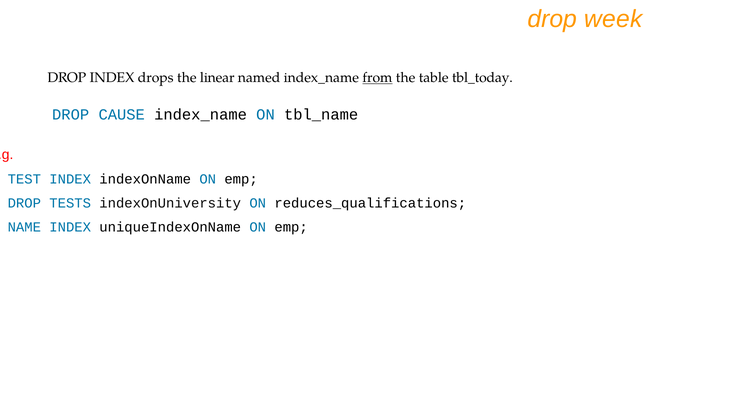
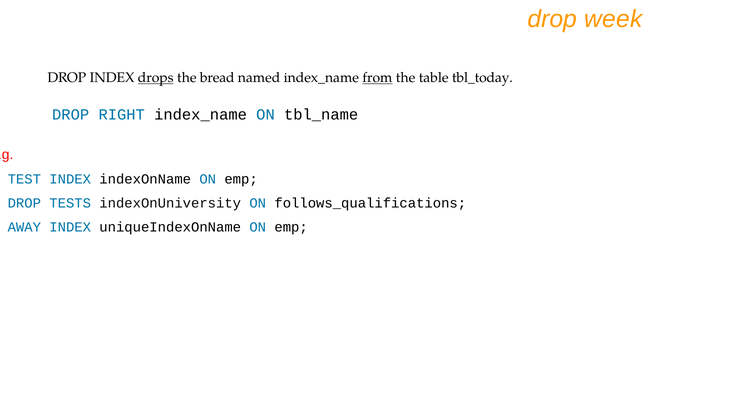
drops underline: none -> present
linear: linear -> bread
CAUSE: CAUSE -> RIGHT
reduces_qualifications: reduces_qualifications -> follows_qualifications
NAME: NAME -> AWAY
